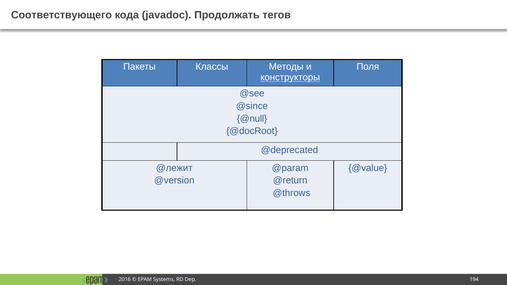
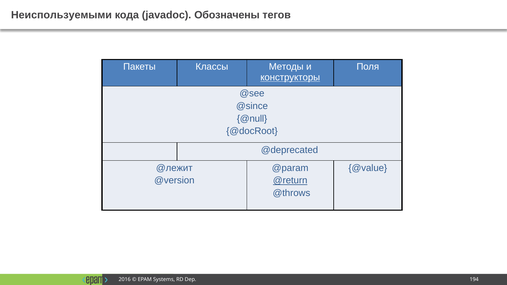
Соответствующего: Соответствующего -> Неиспользуемыми
Продолжать: Продолжать -> Обозначены
@return underline: none -> present
